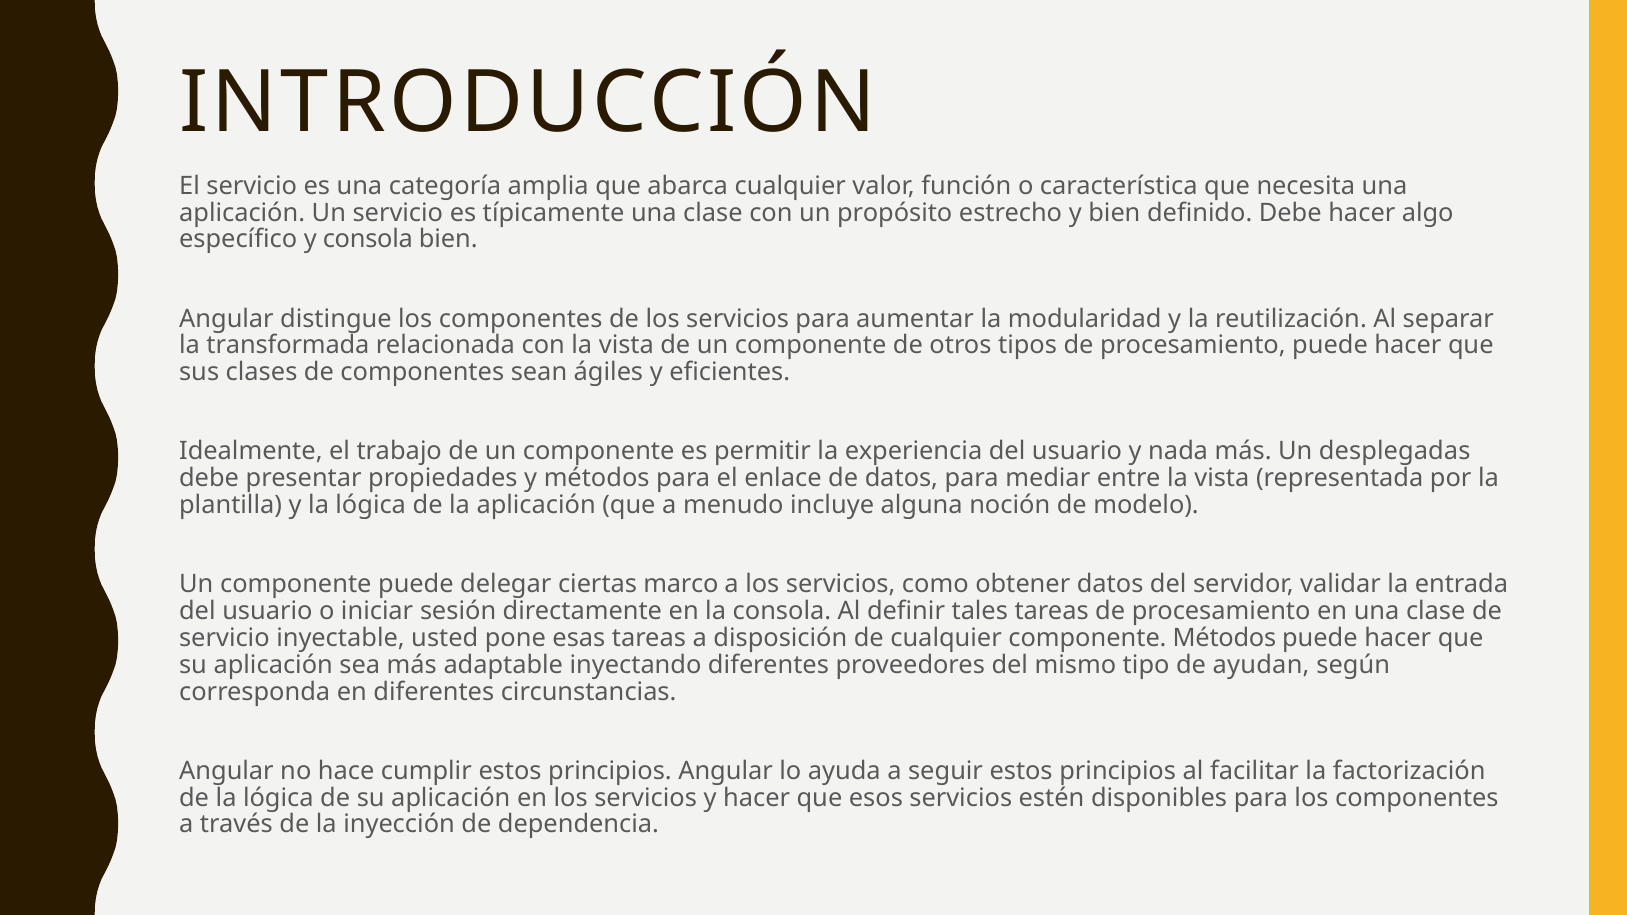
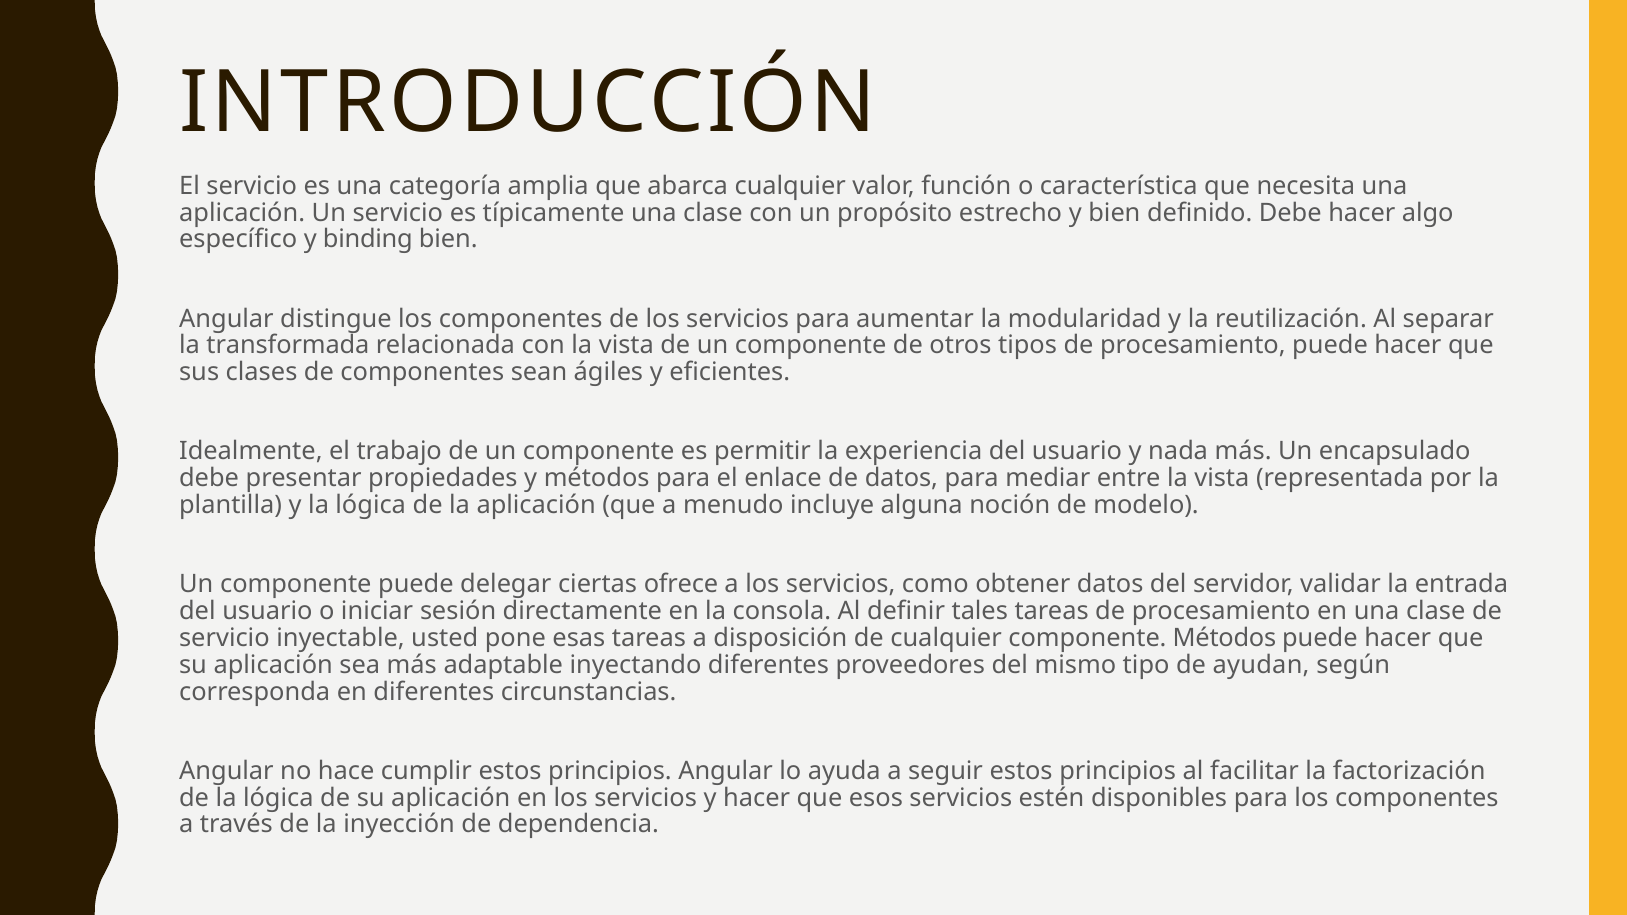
y consola: consola -> binding
desplegadas: desplegadas -> encapsulado
marco: marco -> ofrece
